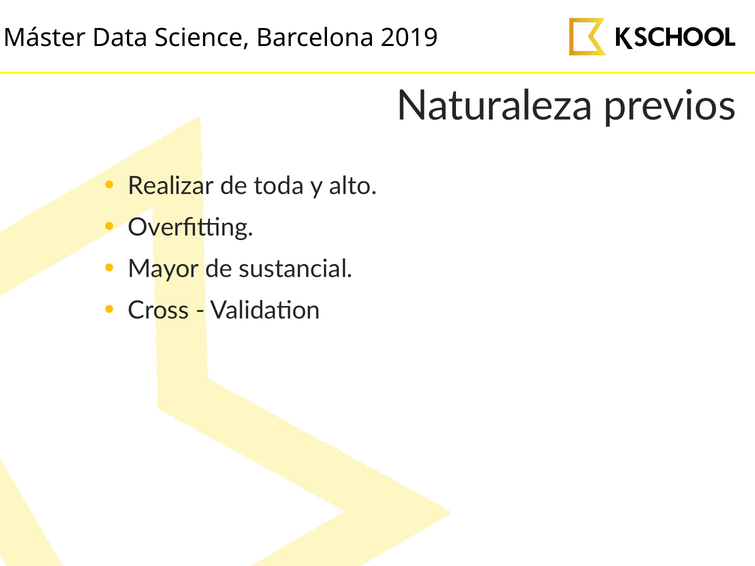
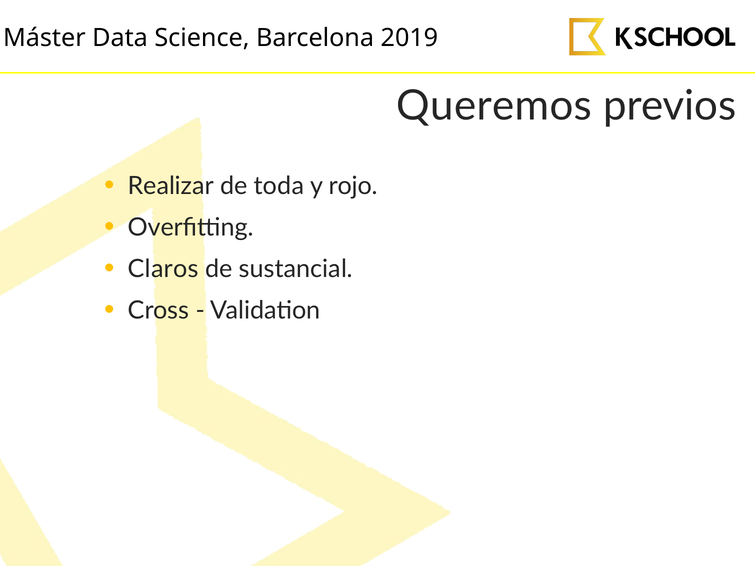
Naturaleza: Naturaleza -> Queremos
alto: alto -> rojo
Mayor: Mayor -> Claros
